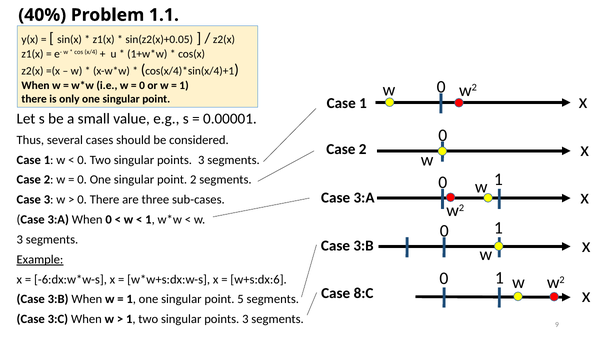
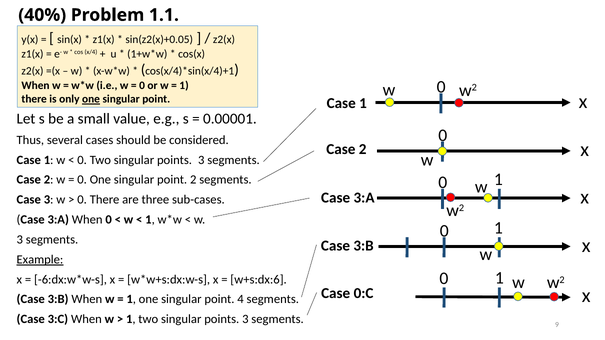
one at (91, 99) underline: none -> present
8:C: 8:C -> 0:C
5: 5 -> 4
